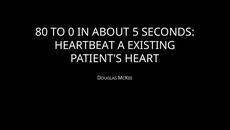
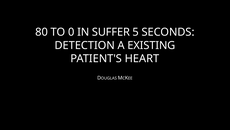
ABOUT: ABOUT -> SUFFER
HEARTBEAT: HEARTBEAT -> DETECTION
